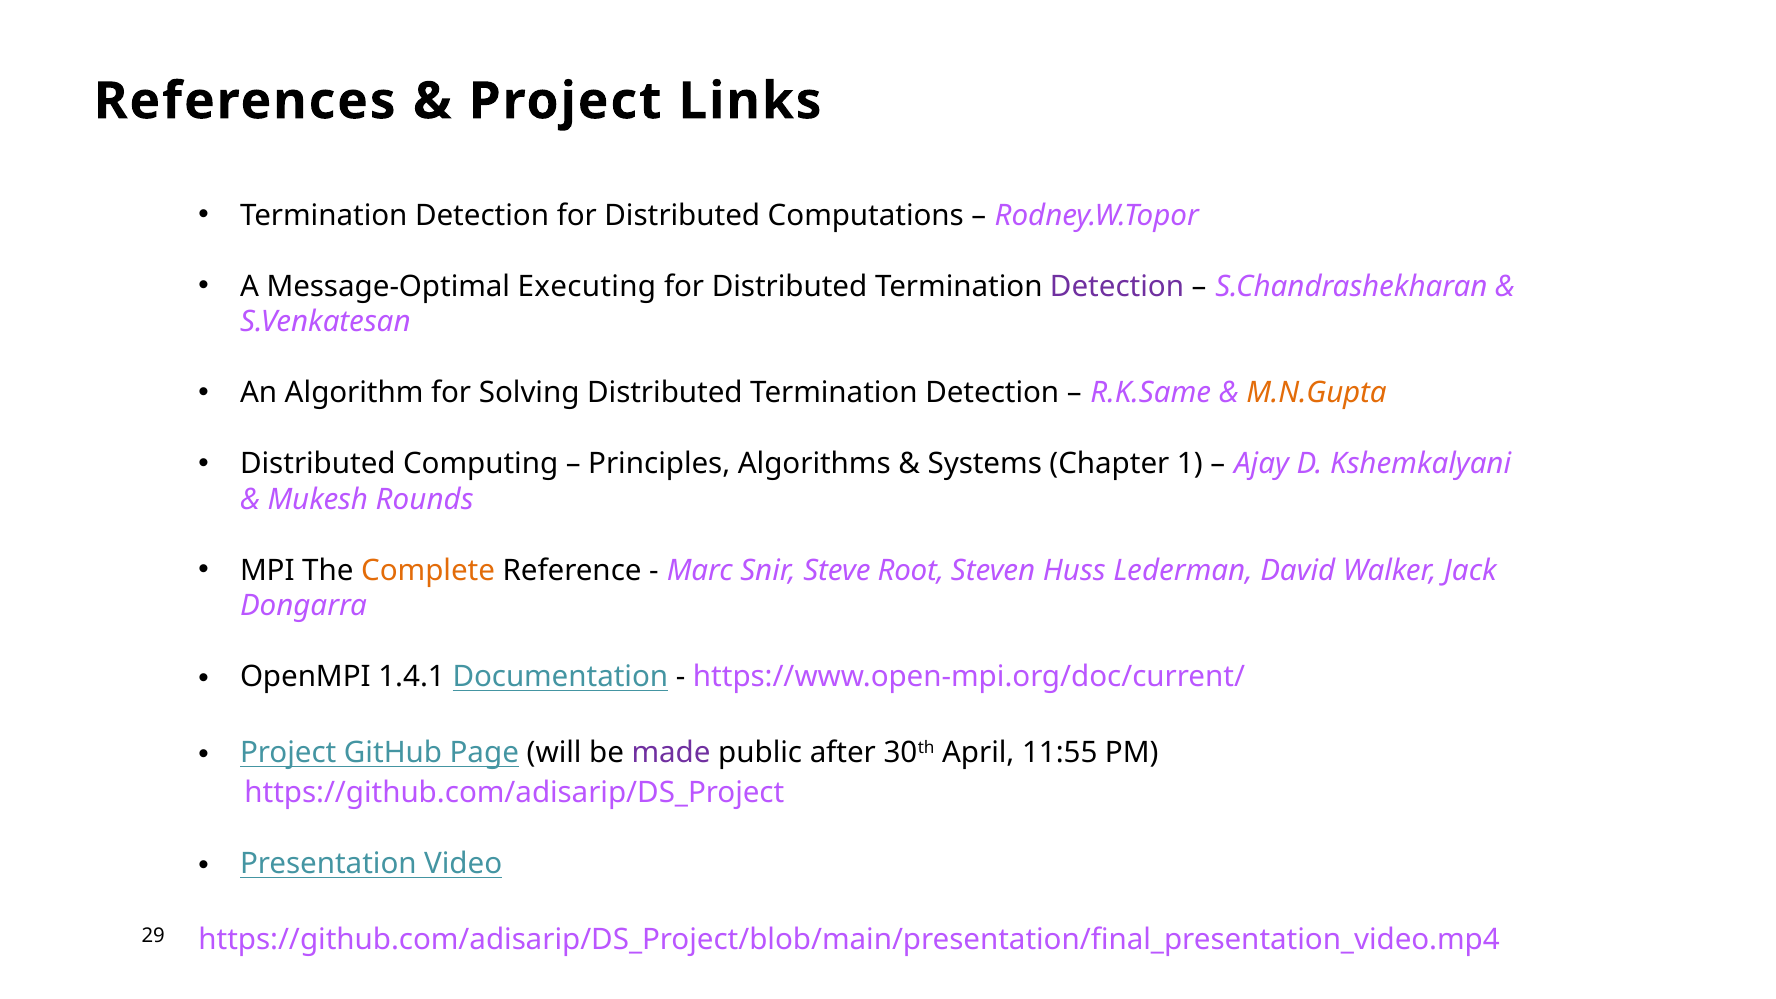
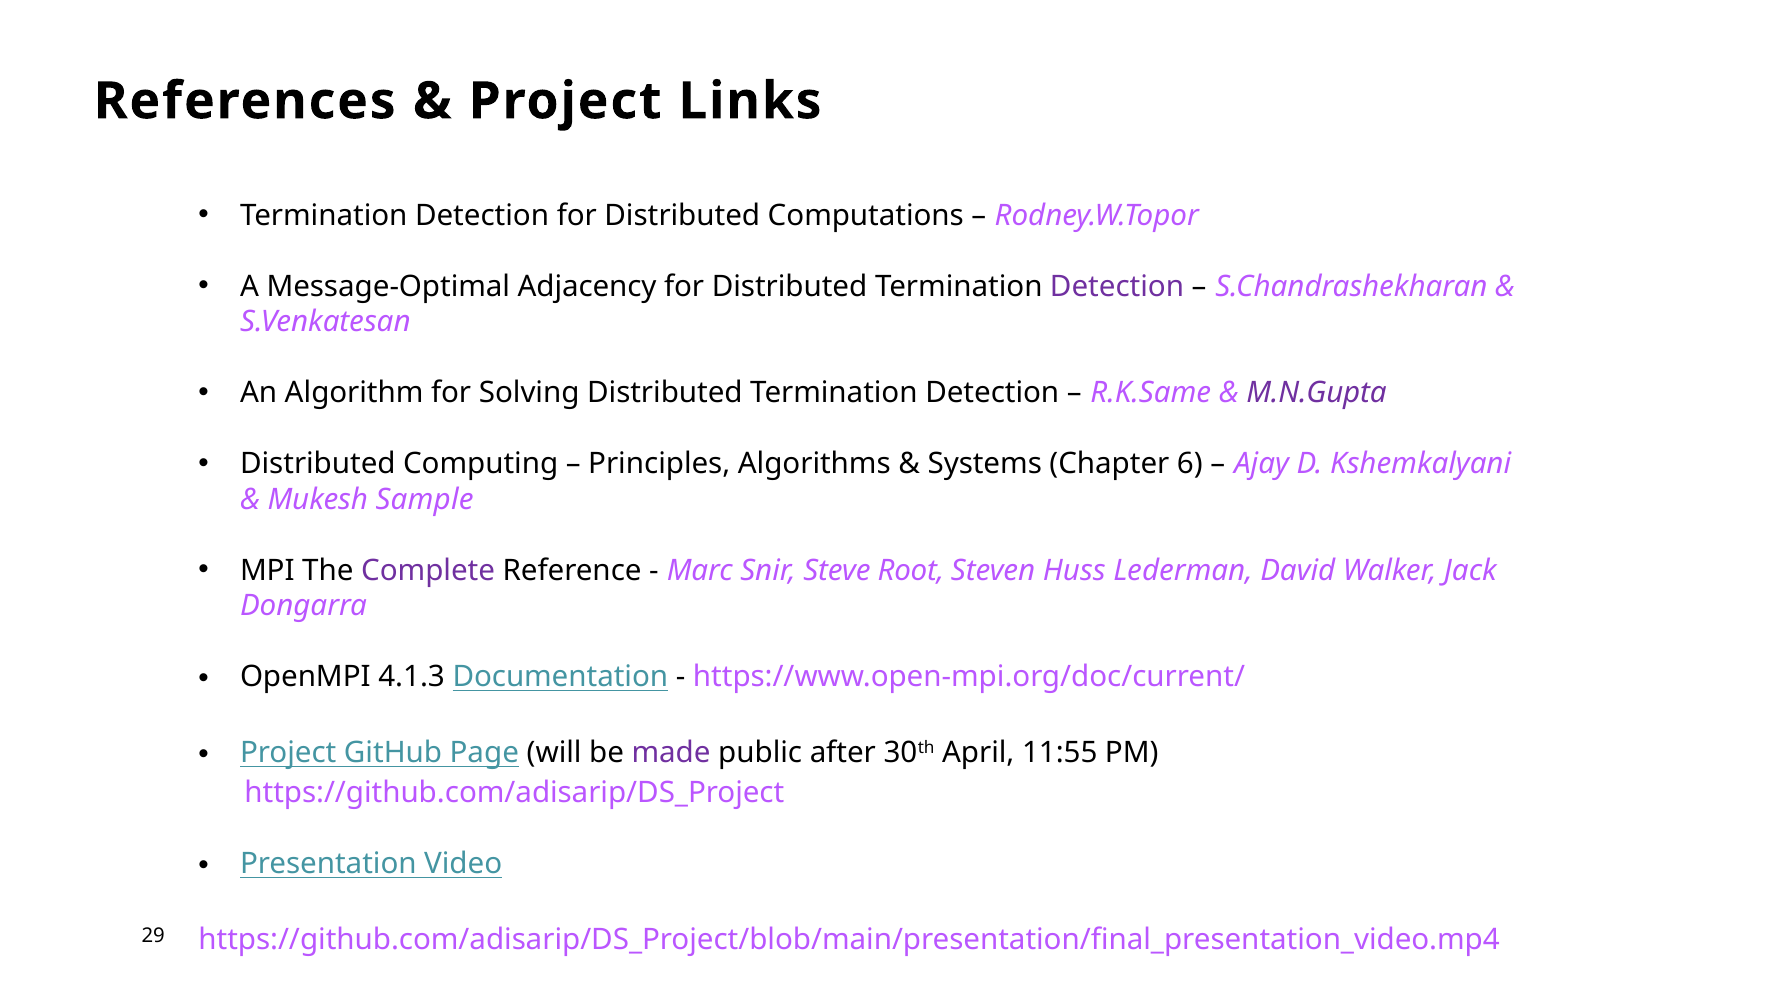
Executing: Executing -> Adjacency
M.N.Gupta colour: orange -> purple
1: 1 -> 6
Rounds: Rounds -> Sample
Complete colour: orange -> purple
1.4.1: 1.4.1 -> 4.1.3
